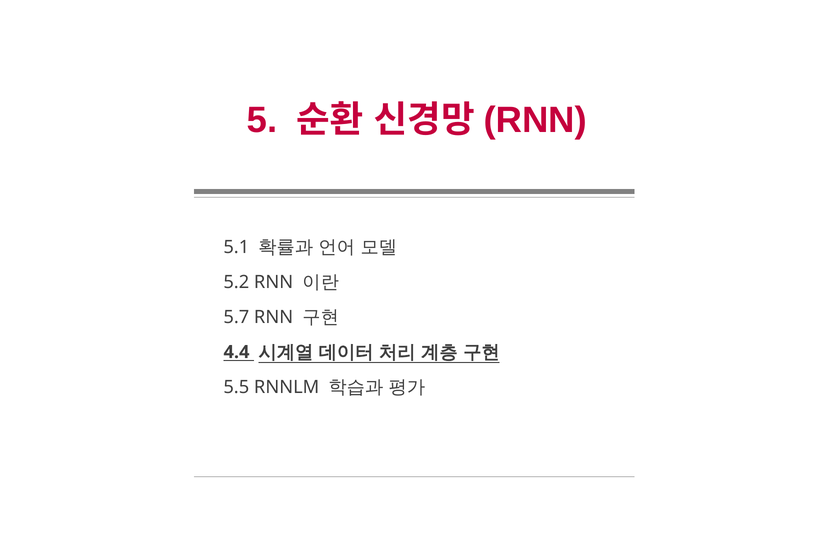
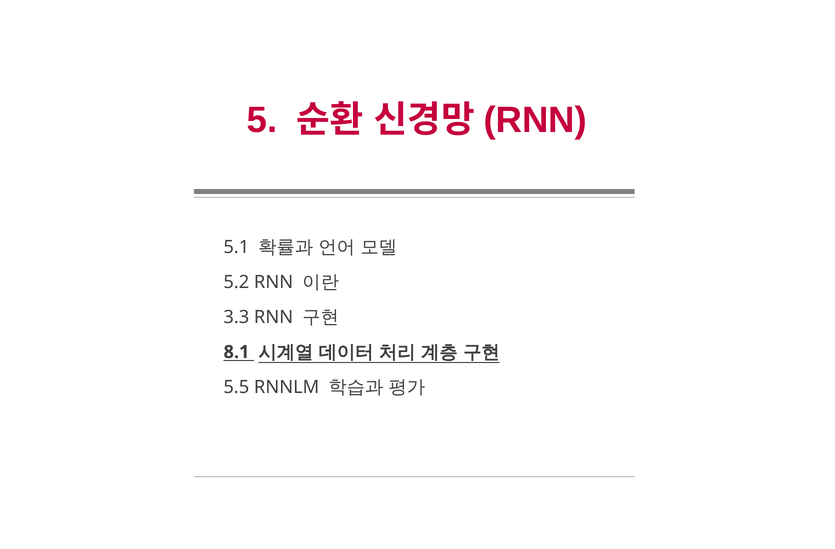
5.7: 5.7 -> 3.3
4.4: 4.4 -> 8.1
